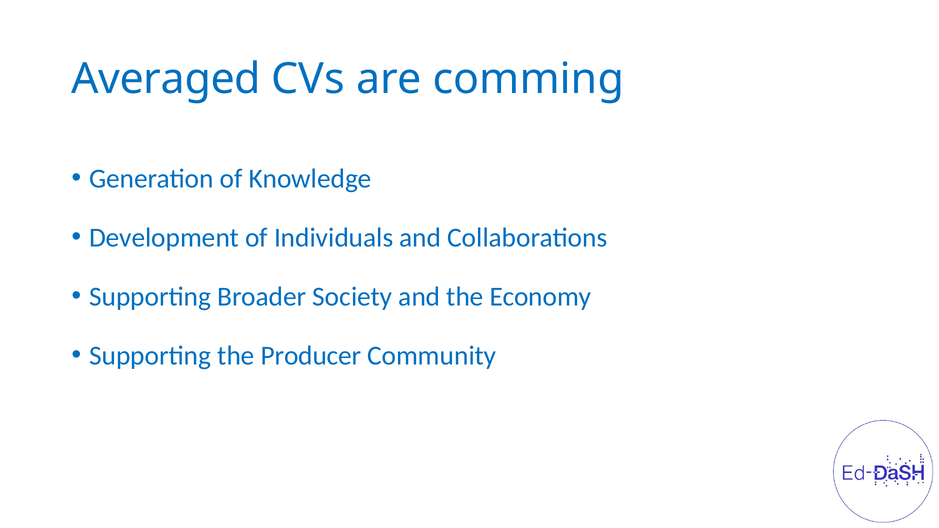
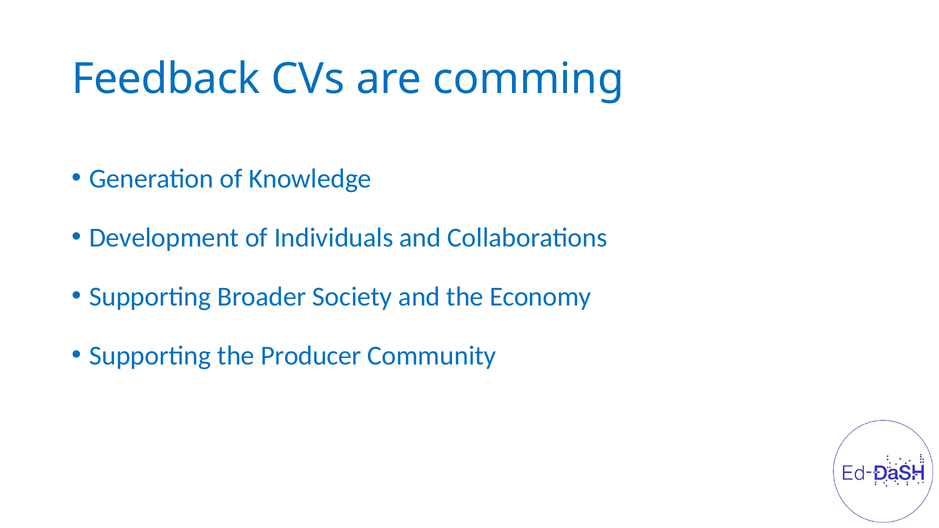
Averaged: Averaged -> Feedback
